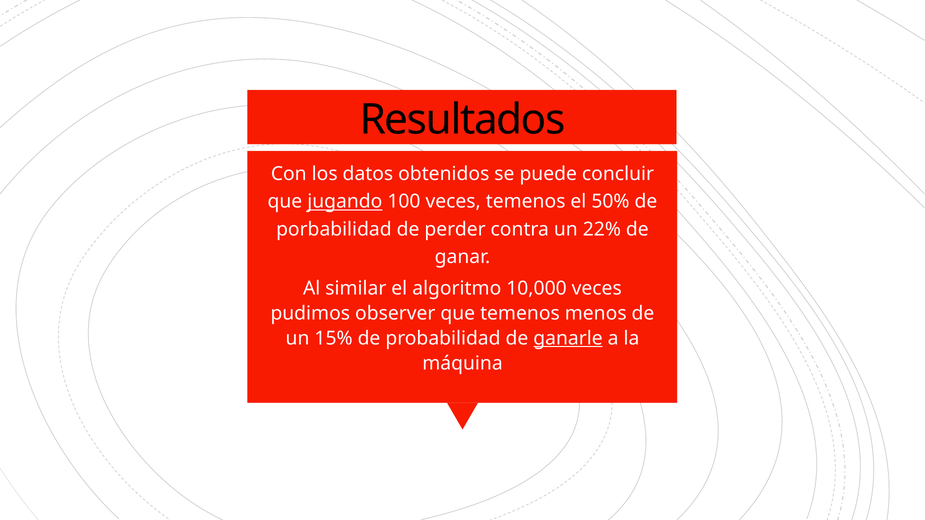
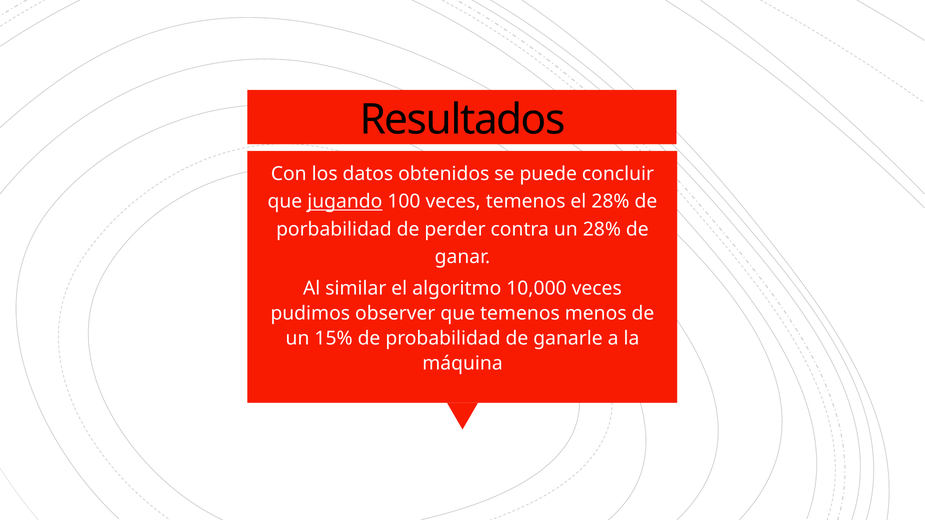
el 50%: 50% -> 28%
un 22%: 22% -> 28%
ganarle underline: present -> none
